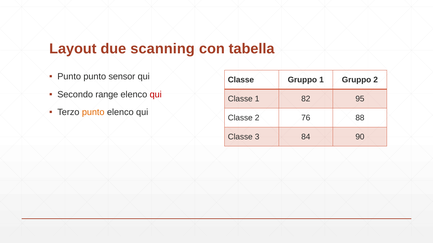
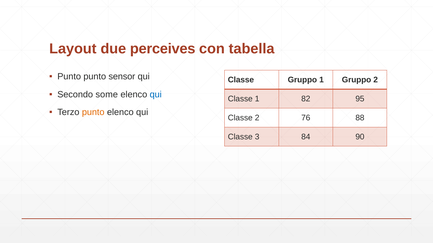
scanning: scanning -> perceives
range: range -> some
qui at (156, 95) colour: red -> blue
